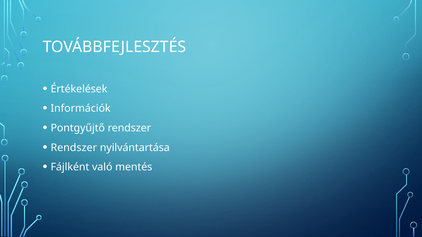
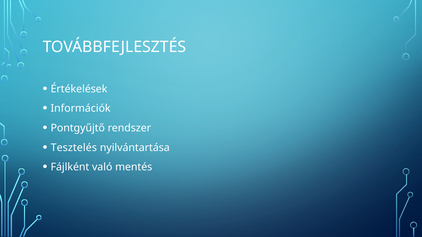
Rendszer at (74, 148): Rendszer -> Tesztelés
